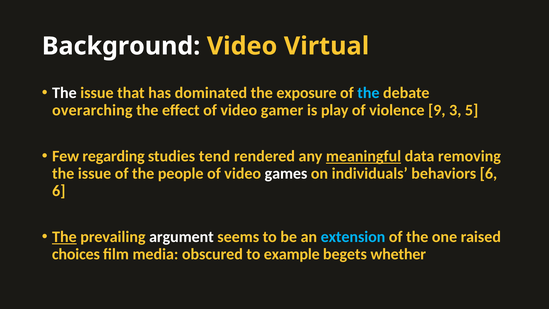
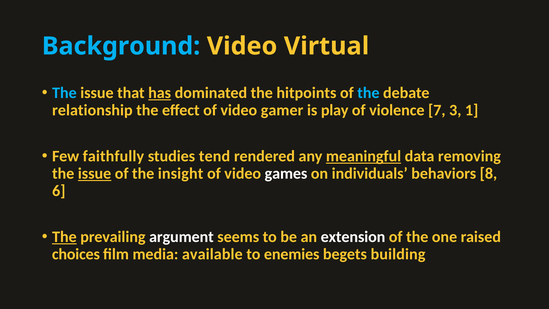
Background colour: white -> light blue
The at (64, 93) colour: white -> light blue
has underline: none -> present
exposure: exposure -> hitpoints
overarching: overarching -> relationship
9: 9 -> 7
5: 5 -> 1
regarding: regarding -> faithfully
issue at (95, 173) underline: none -> present
people: people -> insight
behaviors 6: 6 -> 8
extension colour: light blue -> white
obscured: obscured -> available
example: example -> enemies
whether: whether -> building
